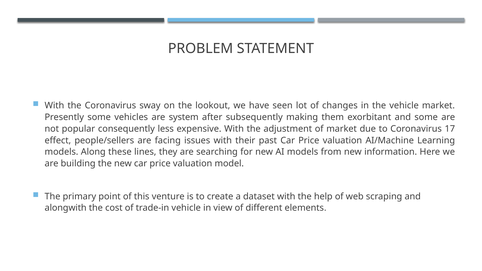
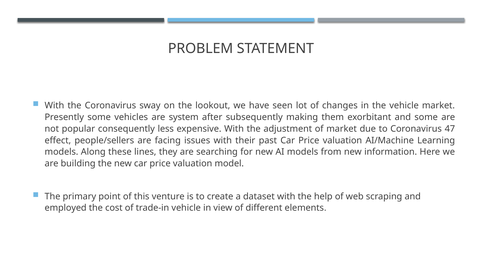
17: 17 -> 47
alongwith: alongwith -> employed
